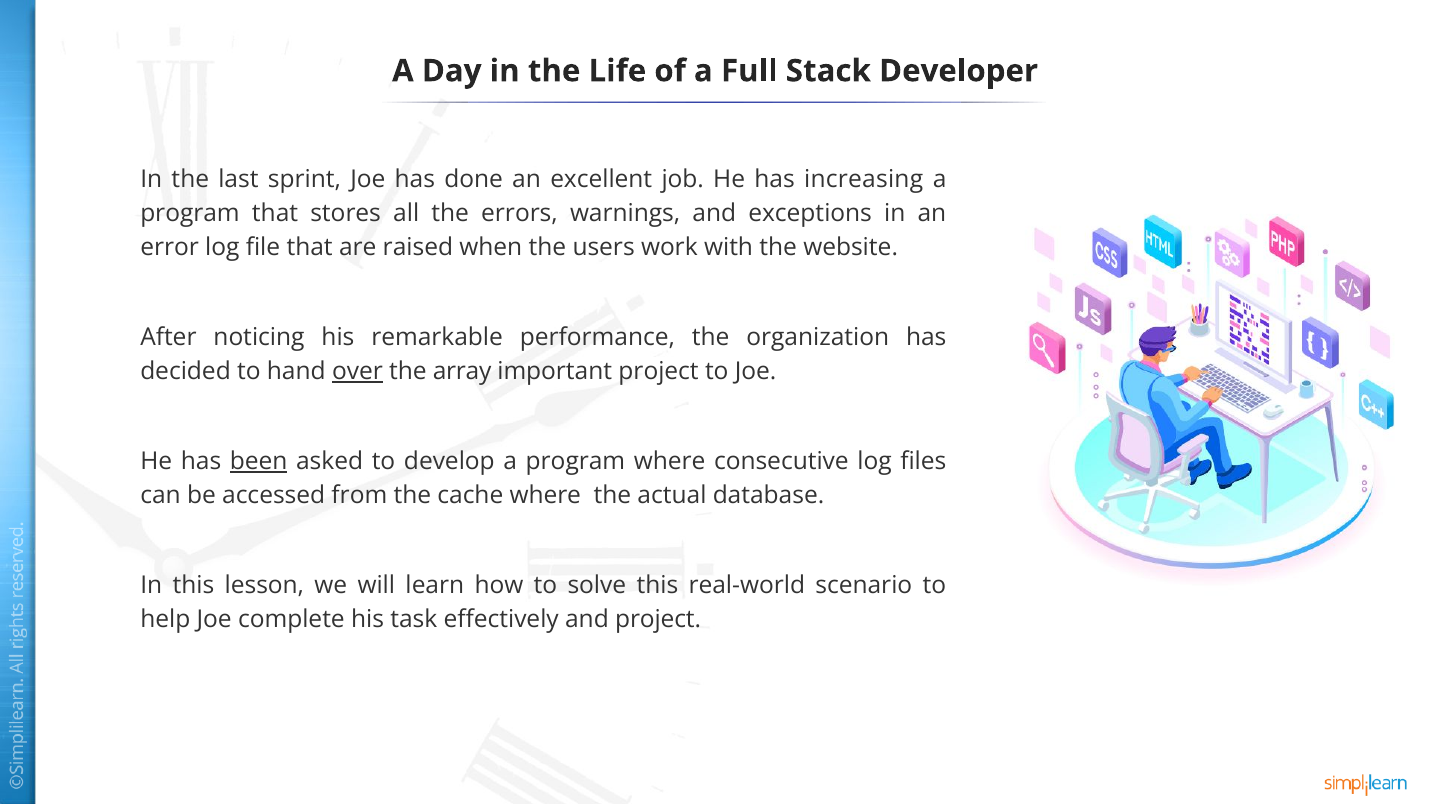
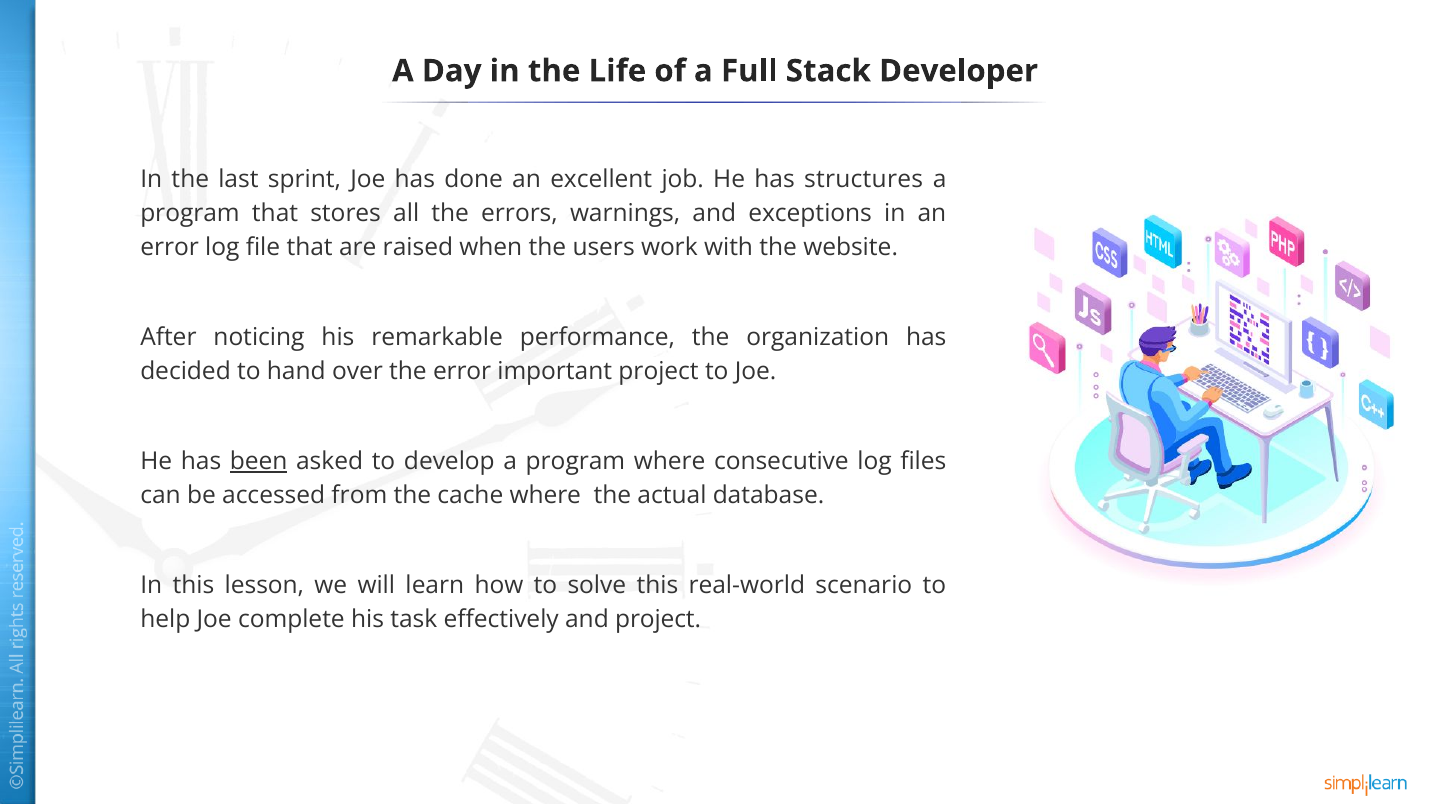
increasing: increasing -> structures
over underline: present -> none
the array: array -> error
